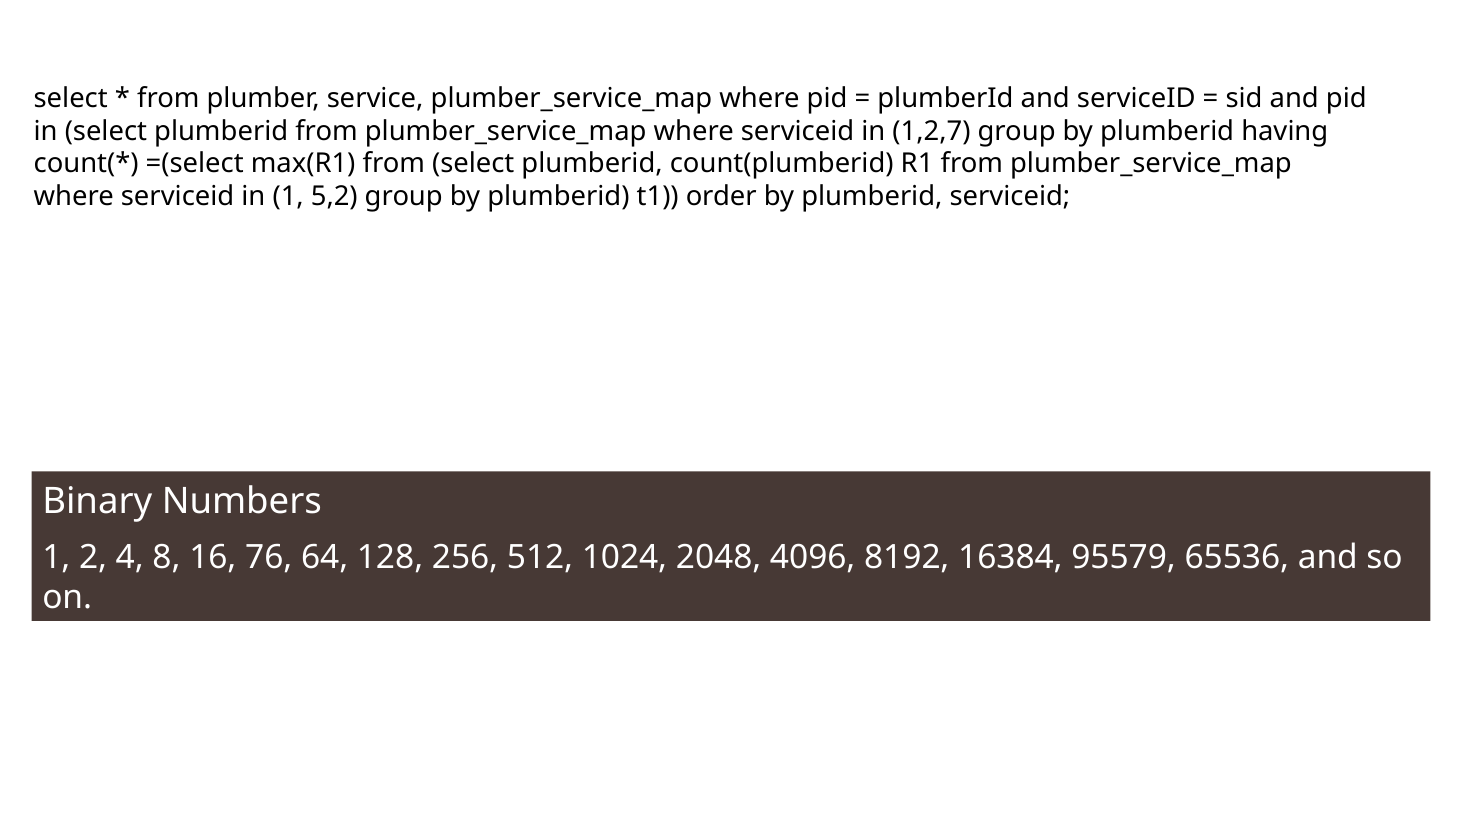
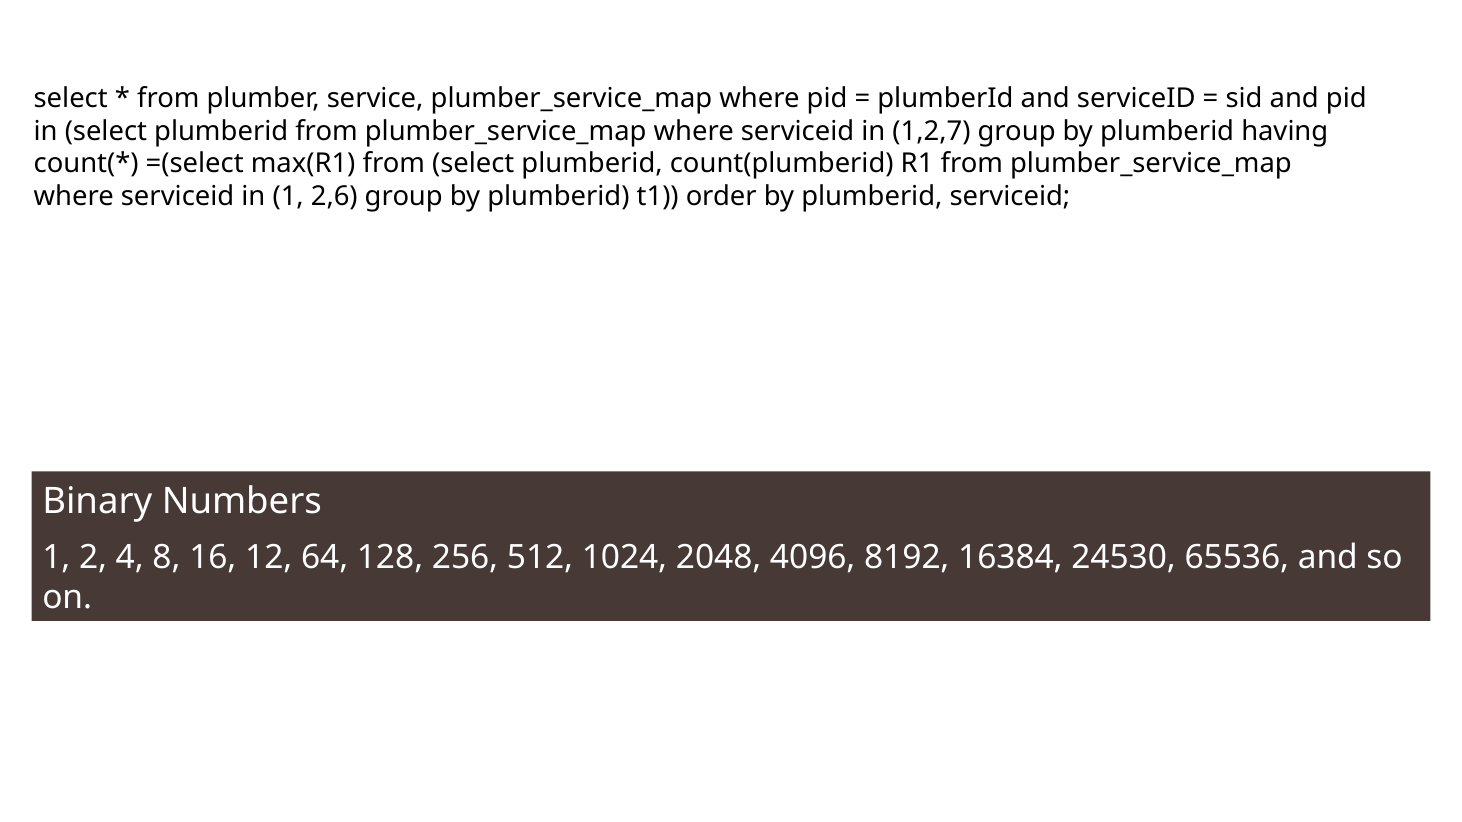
5,2: 5,2 -> 2,6
76: 76 -> 12
95579: 95579 -> 24530
